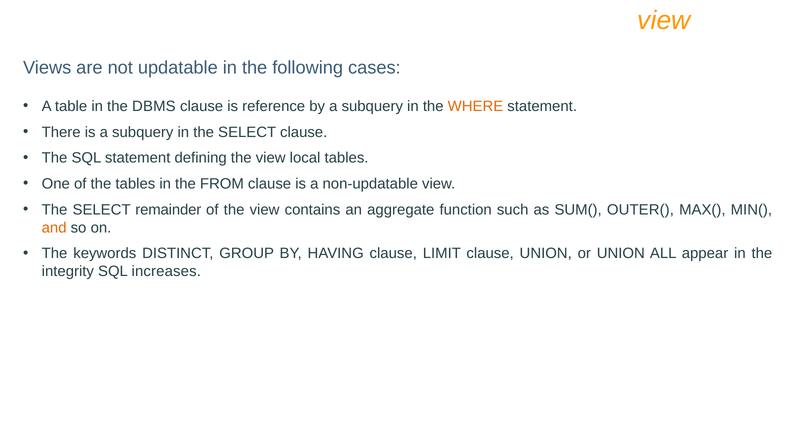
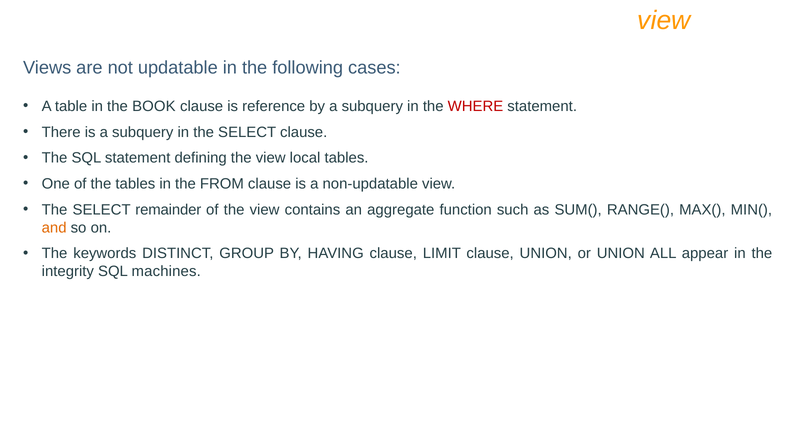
DBMS: DBMS -> BOOK
WHERE colour: orange -> red
OUTER(: OUTER( -> RANGE(
increases: increases -> machines
